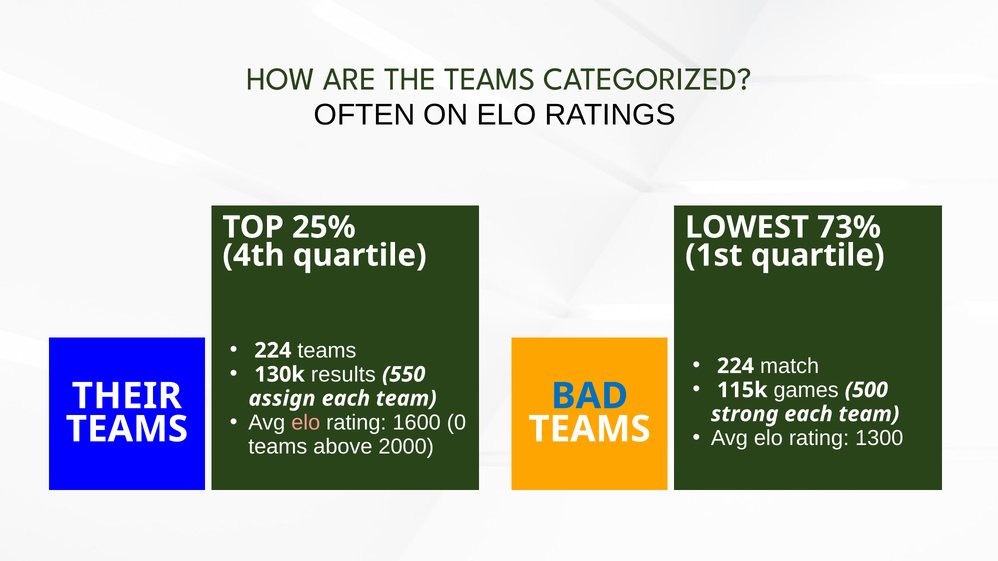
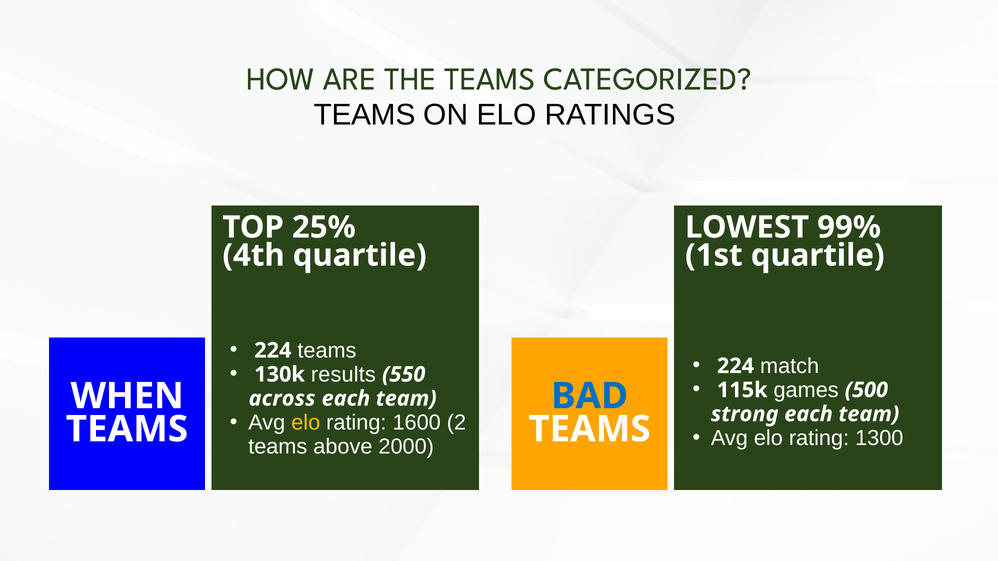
OFTEN at (364, 115): OFTEN -> TEAMS
73%: 73% -> 99%
THEIR: THEIR -> WHEN
assign: assign -> across
elo at (306, 423) colour: pink -> yellow
0: 0 -> 2
